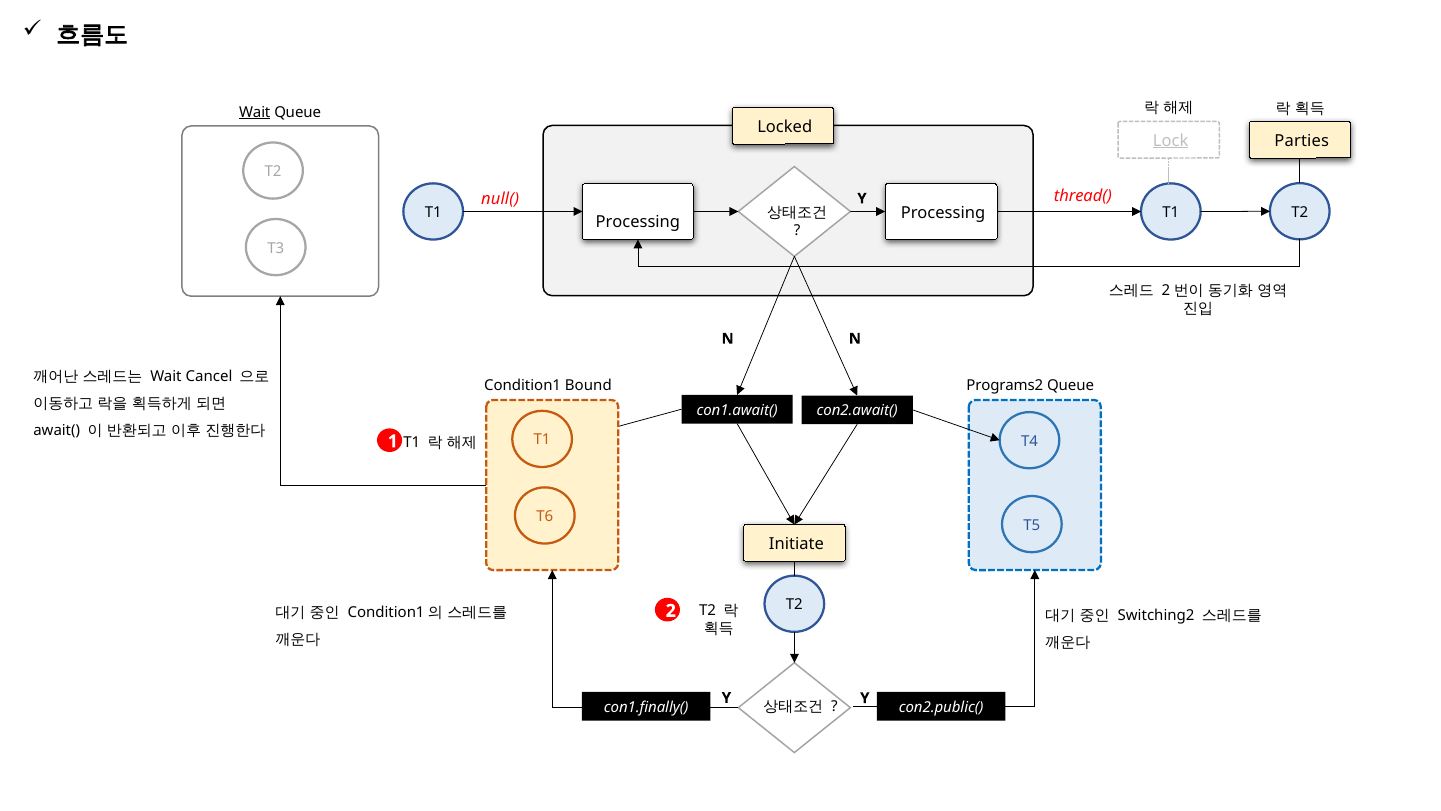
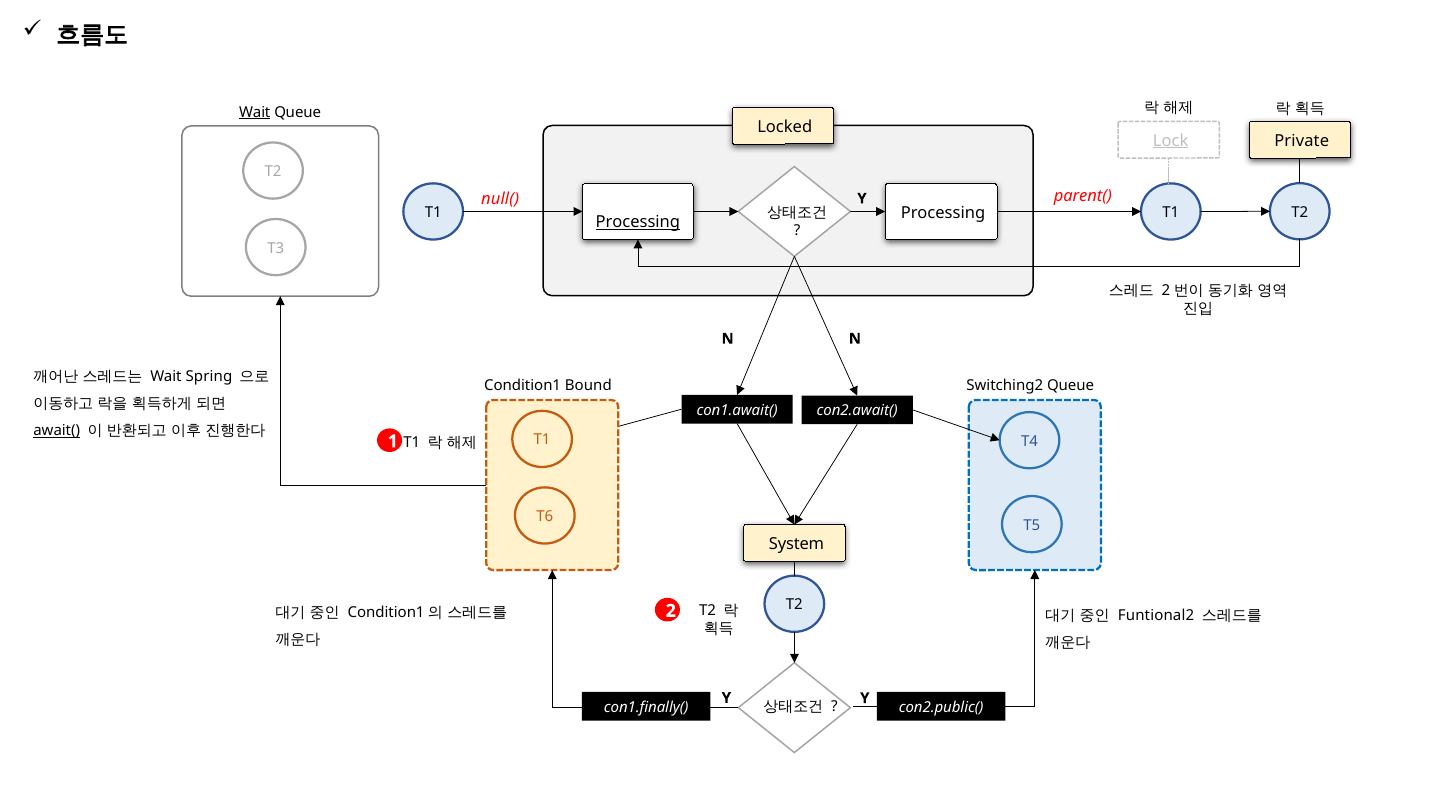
Parties: Parties -> Private
thread(: thread( -> parent(
Processing at (638, 222) underline: none -> present
Cancel: Cancel -> Spring
Programs2: Programs2 -> Switching2
await( underline: none -> present
Initiate: Initiate -> System
Switching2: Switching2 -> Funtional2
